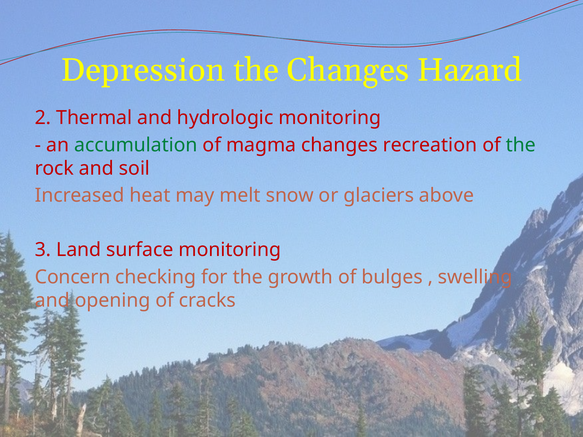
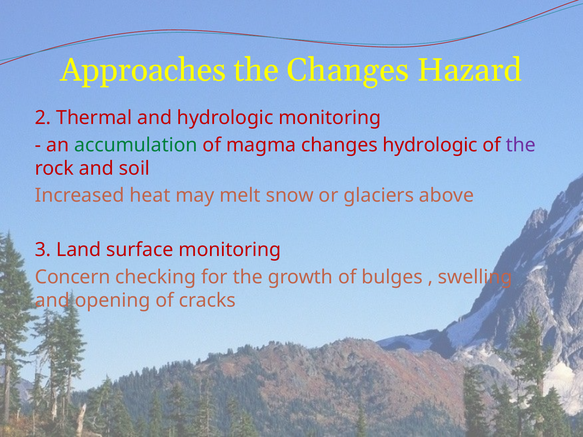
Depression: Depression -> Approaches
changes recreation: recreation -> hydrologic
the at (521, 145) colour: green -> purple
